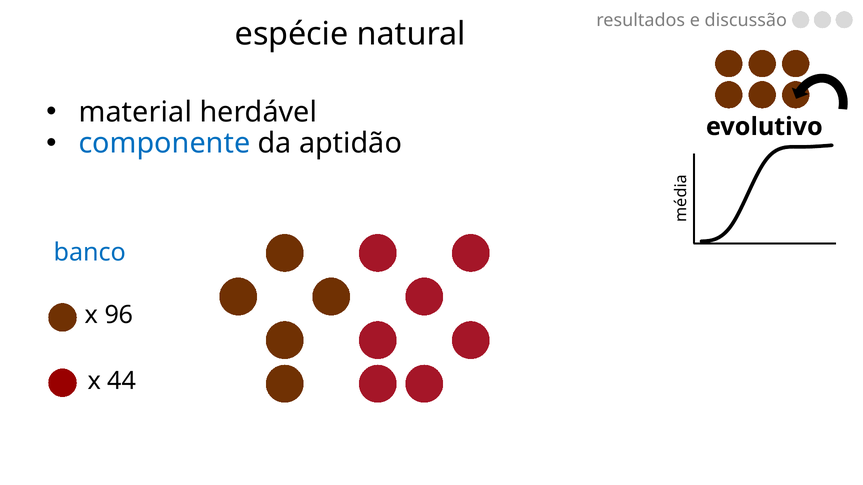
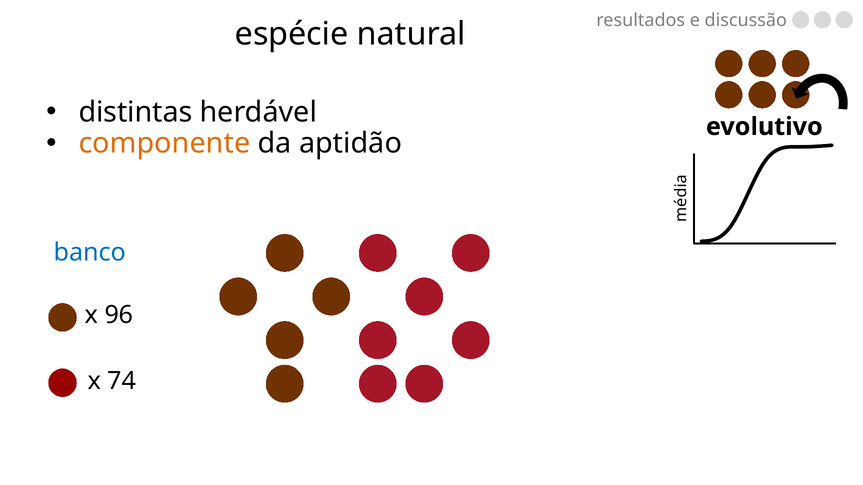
material: material -> distintas
componente colour: blue -> orange
44: 44 -> 74
